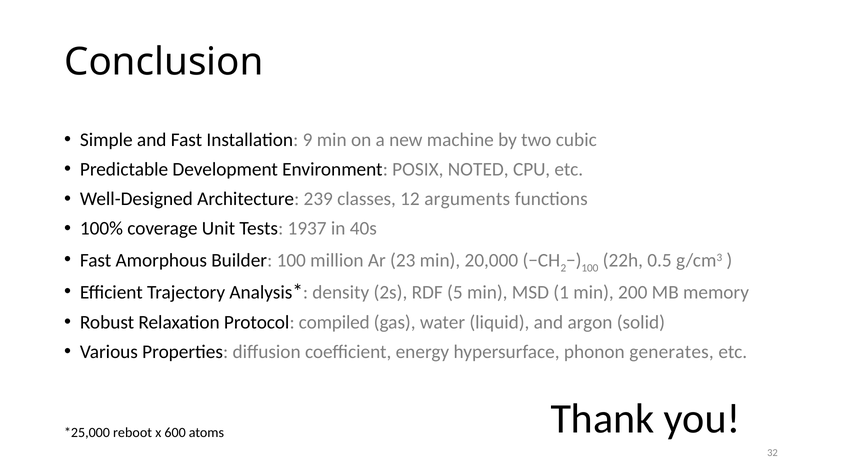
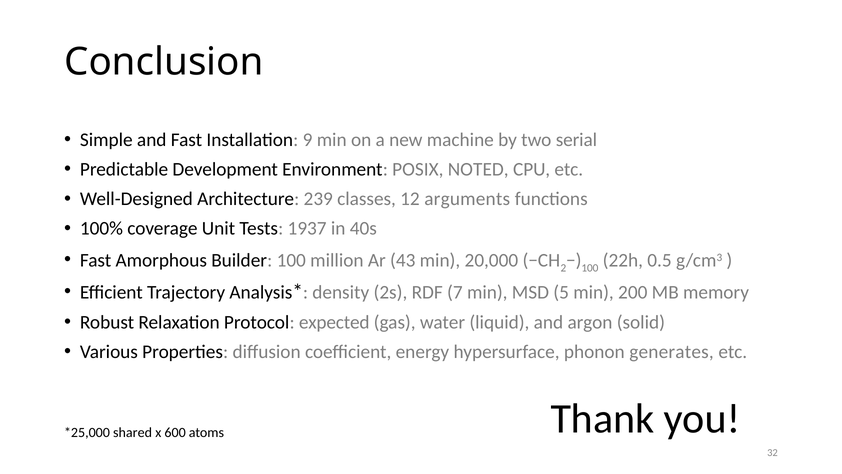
cubic: cubic -> serial
23: 23 -> 43
5: 5 -> 7
1: 1 -> 5
compiled: compiled -> expected
reboot: reboot -> shared
